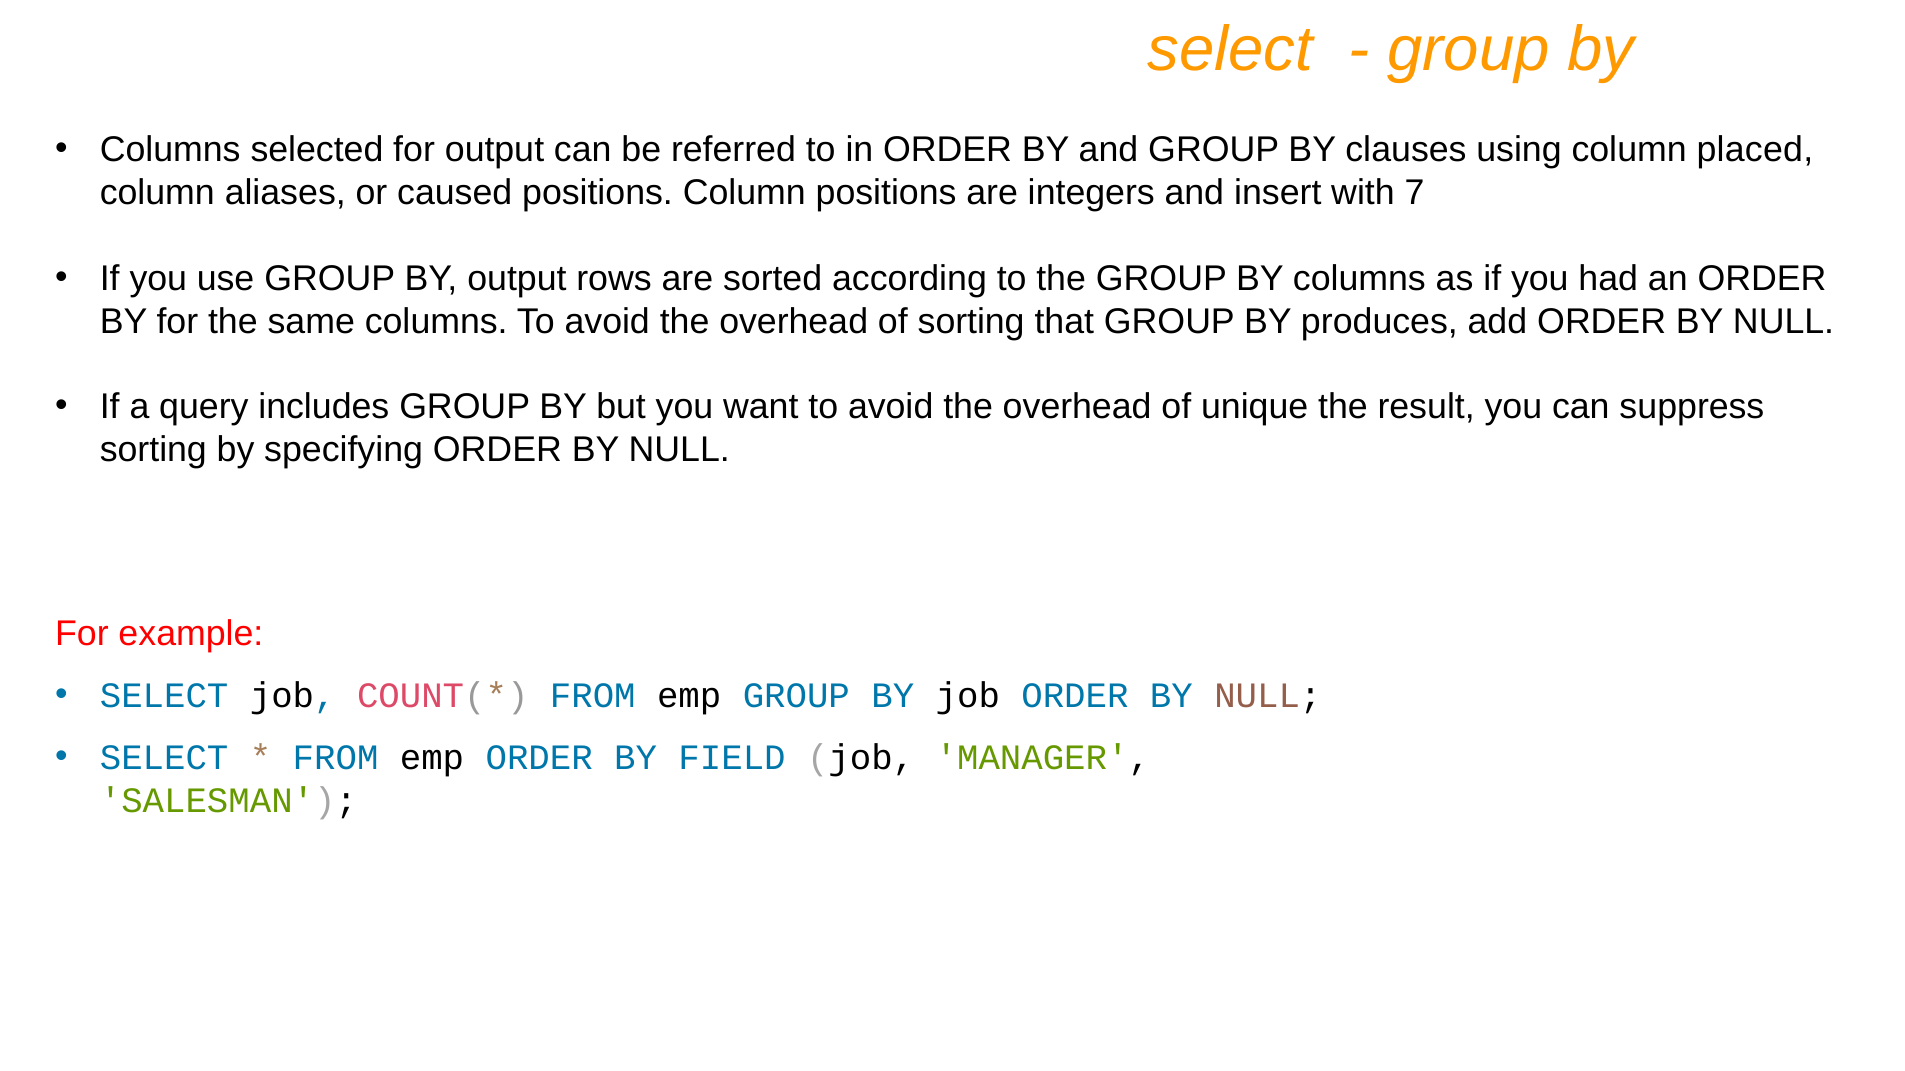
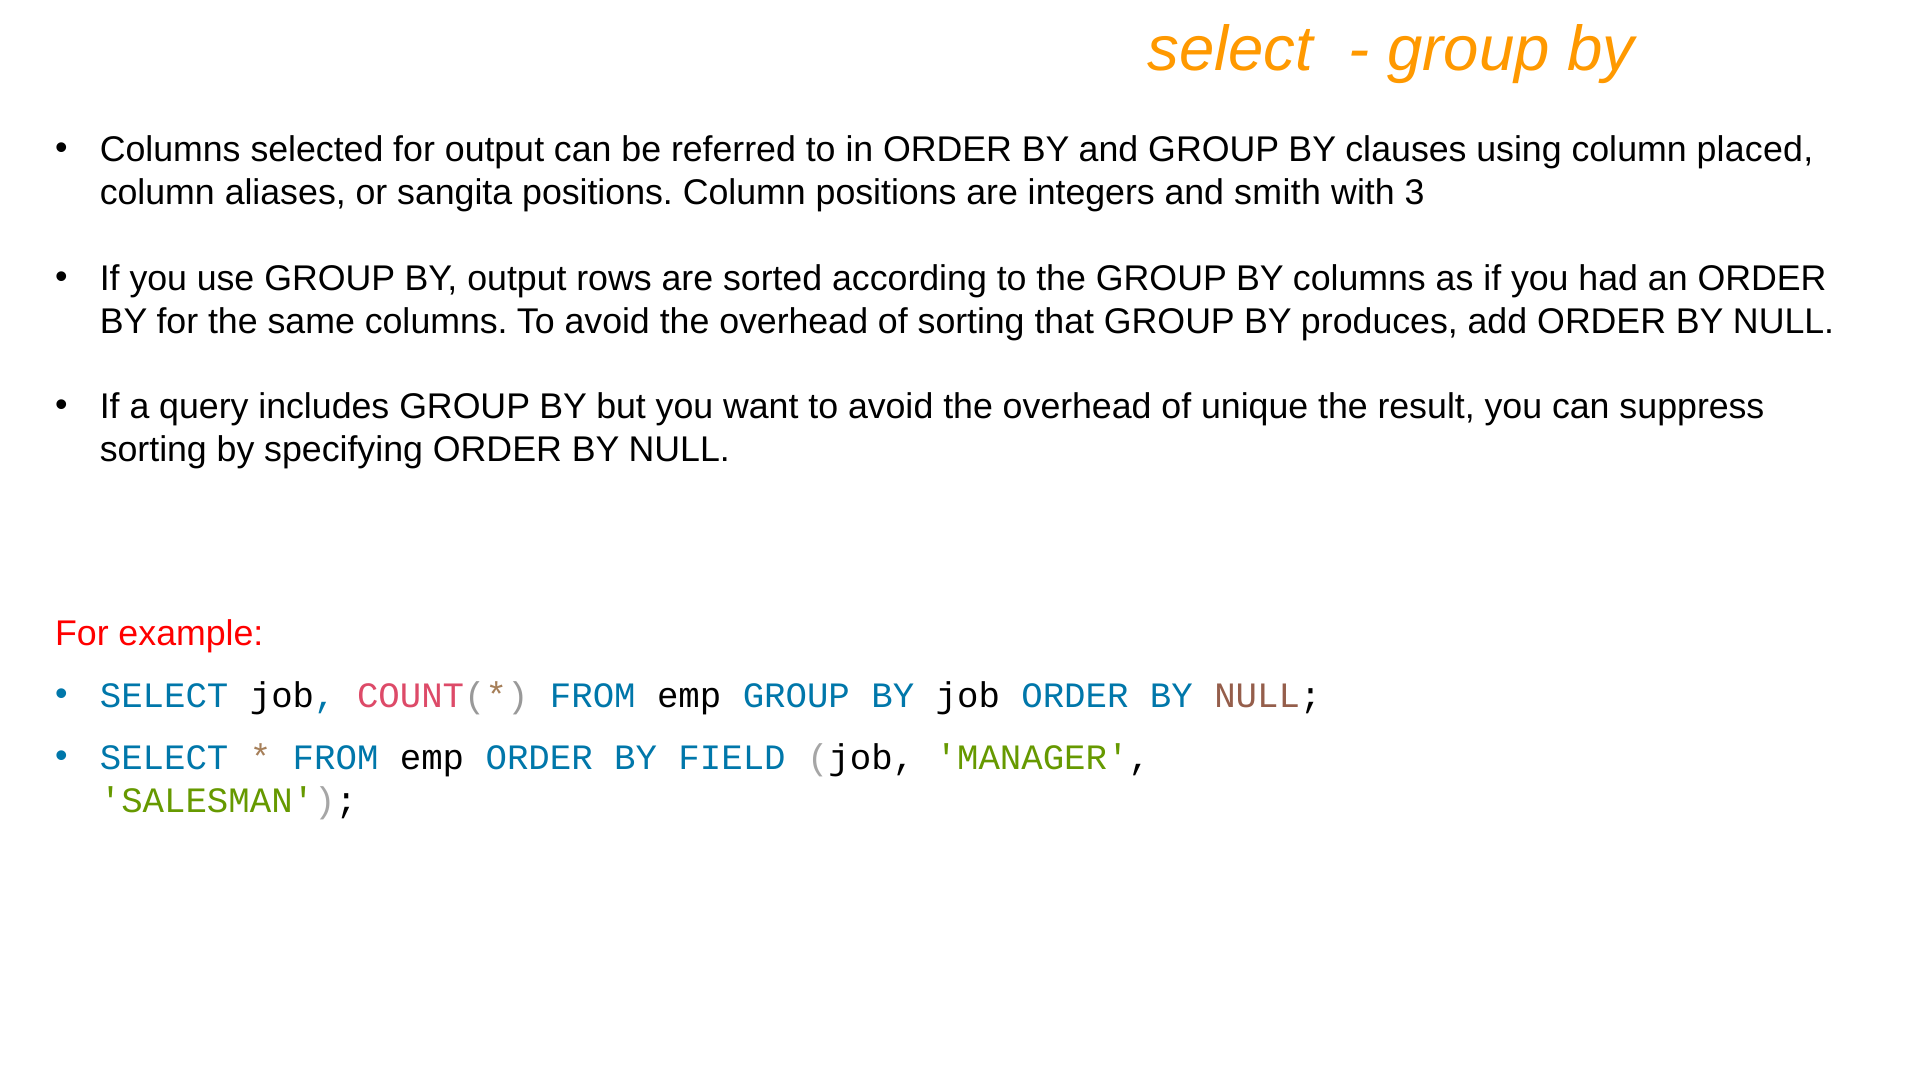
caused: caused -> sangita
insert: insert -> smith
7: 7 -> 3
